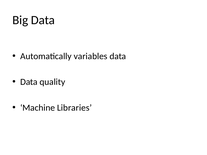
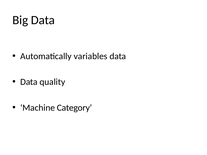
Libraries: Libraries -> Category
